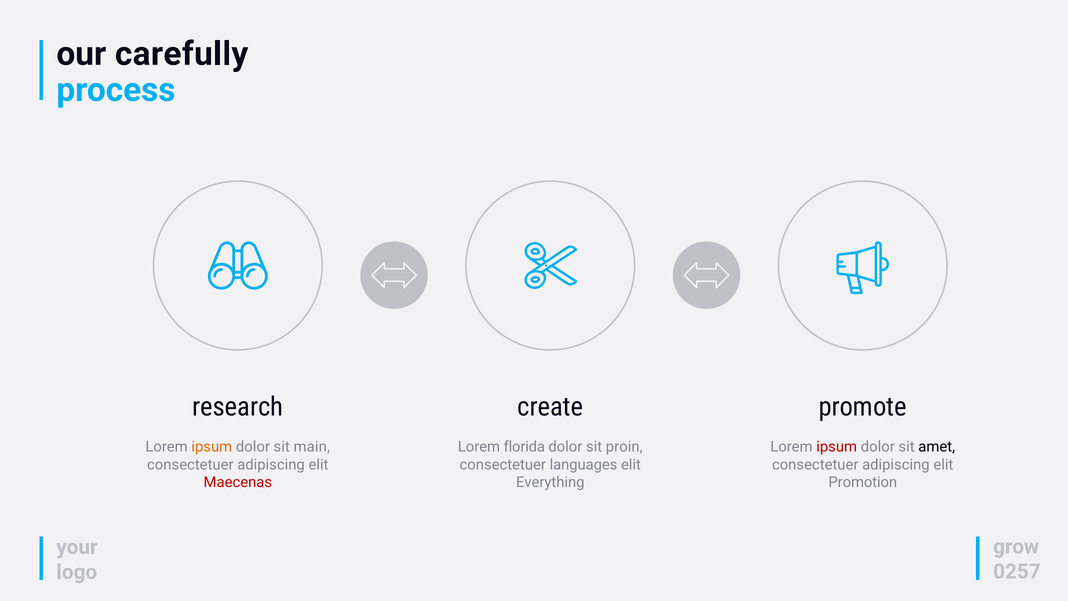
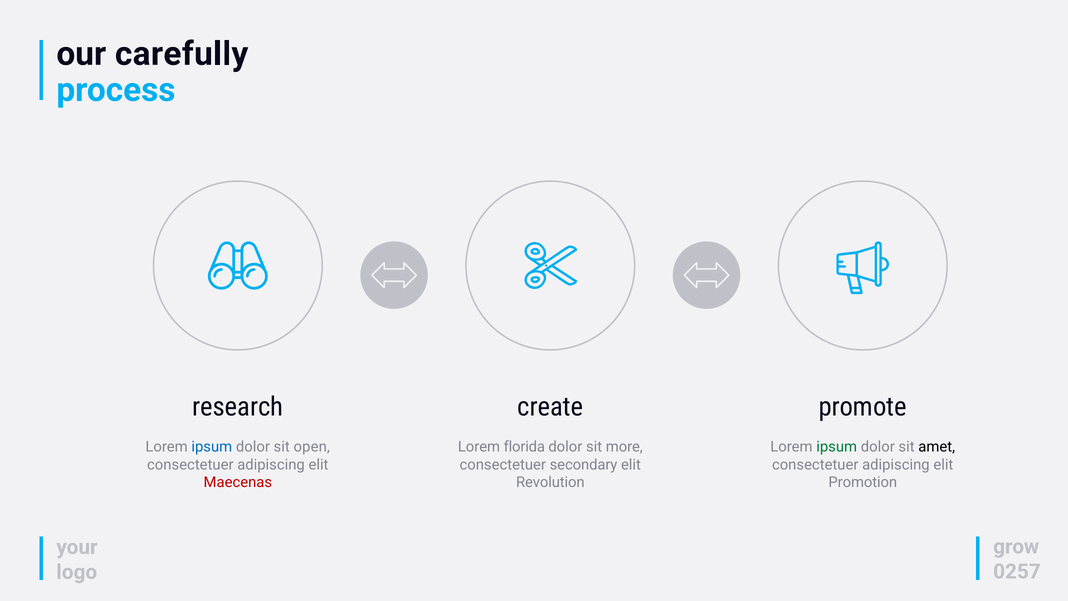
ipsum at (212, 447) colour: orange -> blue
main: main -> open
proin: proin -> more
ipsum at (837, 447) colour: red -> green
languages: languages -> secondary
Everything: Everything -> Revolution
